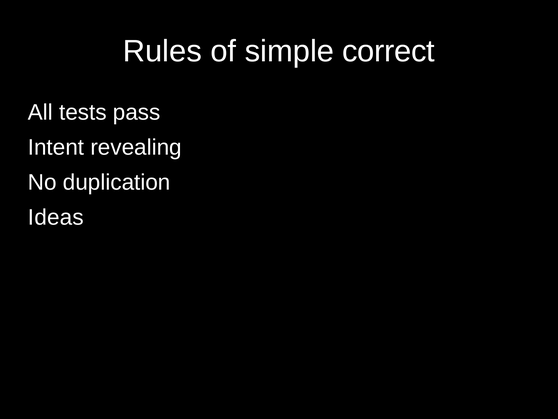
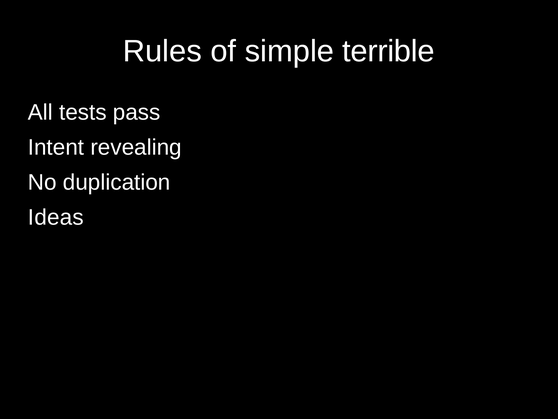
correct: correct -> terrible
